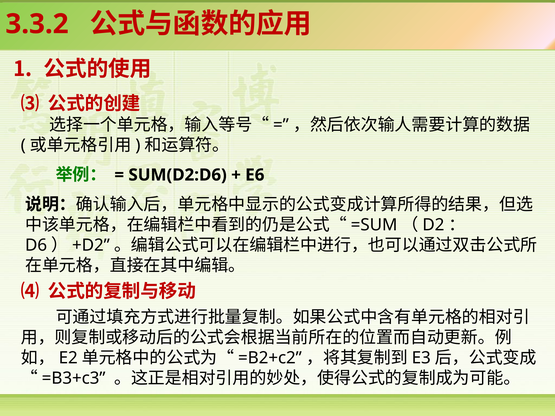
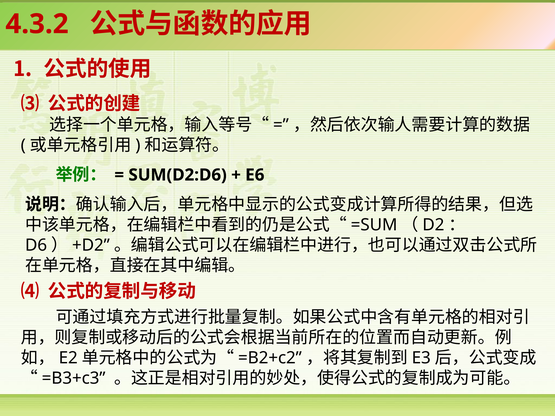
3.3.2: 3.3.2 -> 4.3.2
